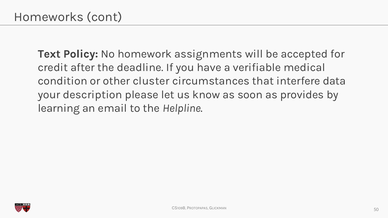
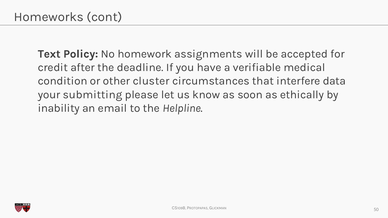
description: description -> submitting
provides: provides -> ethically
learning: learning -> inability
